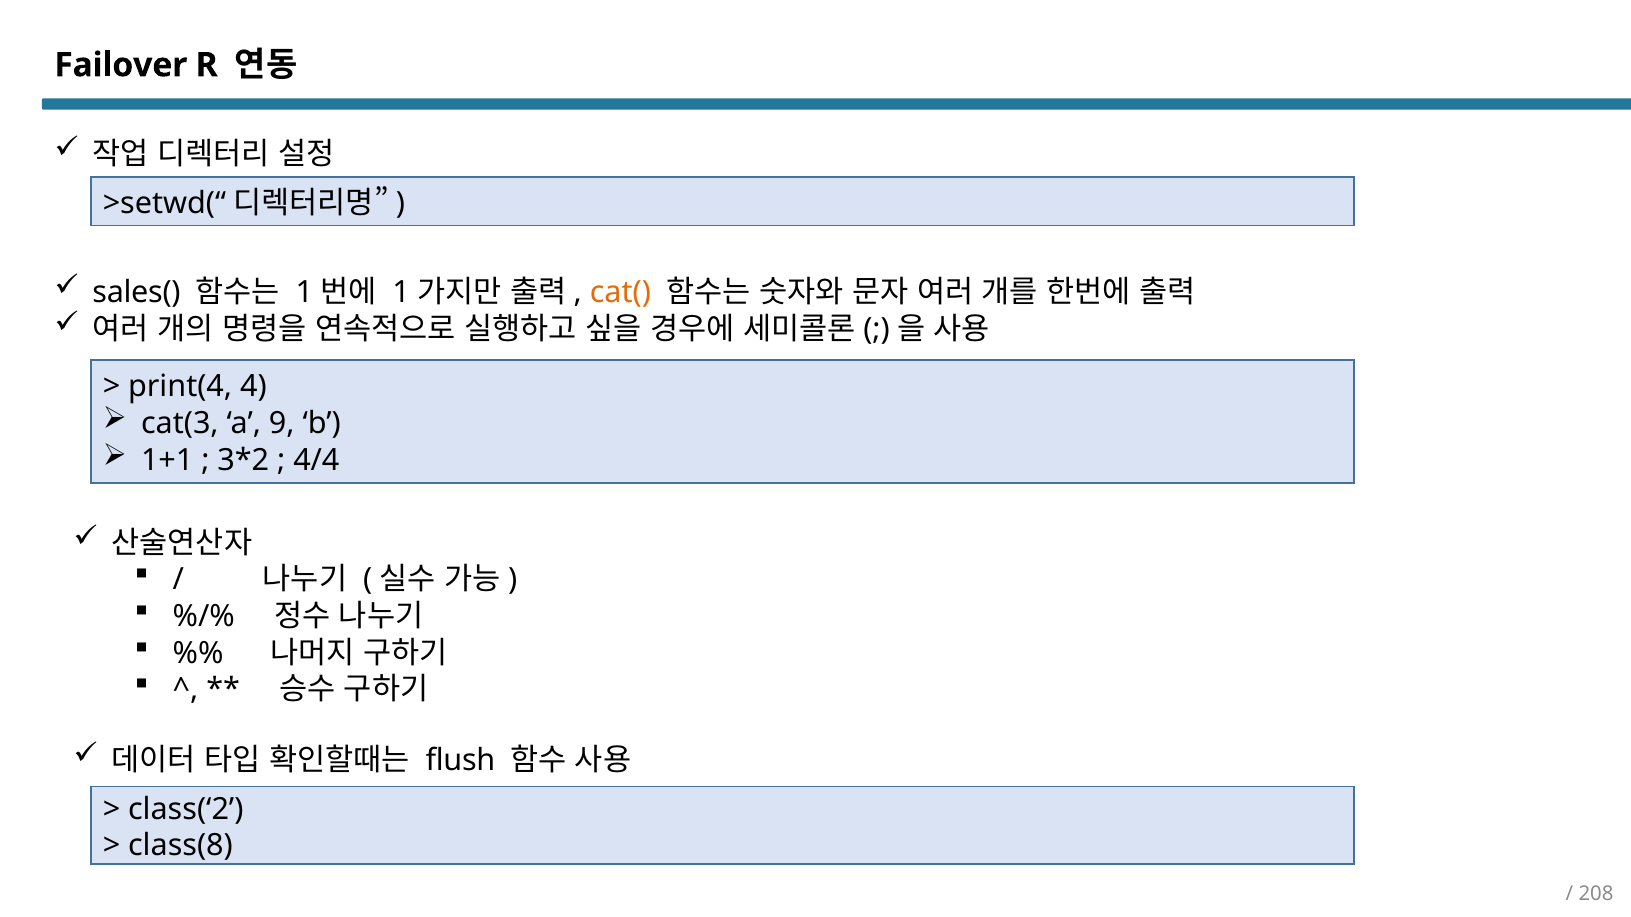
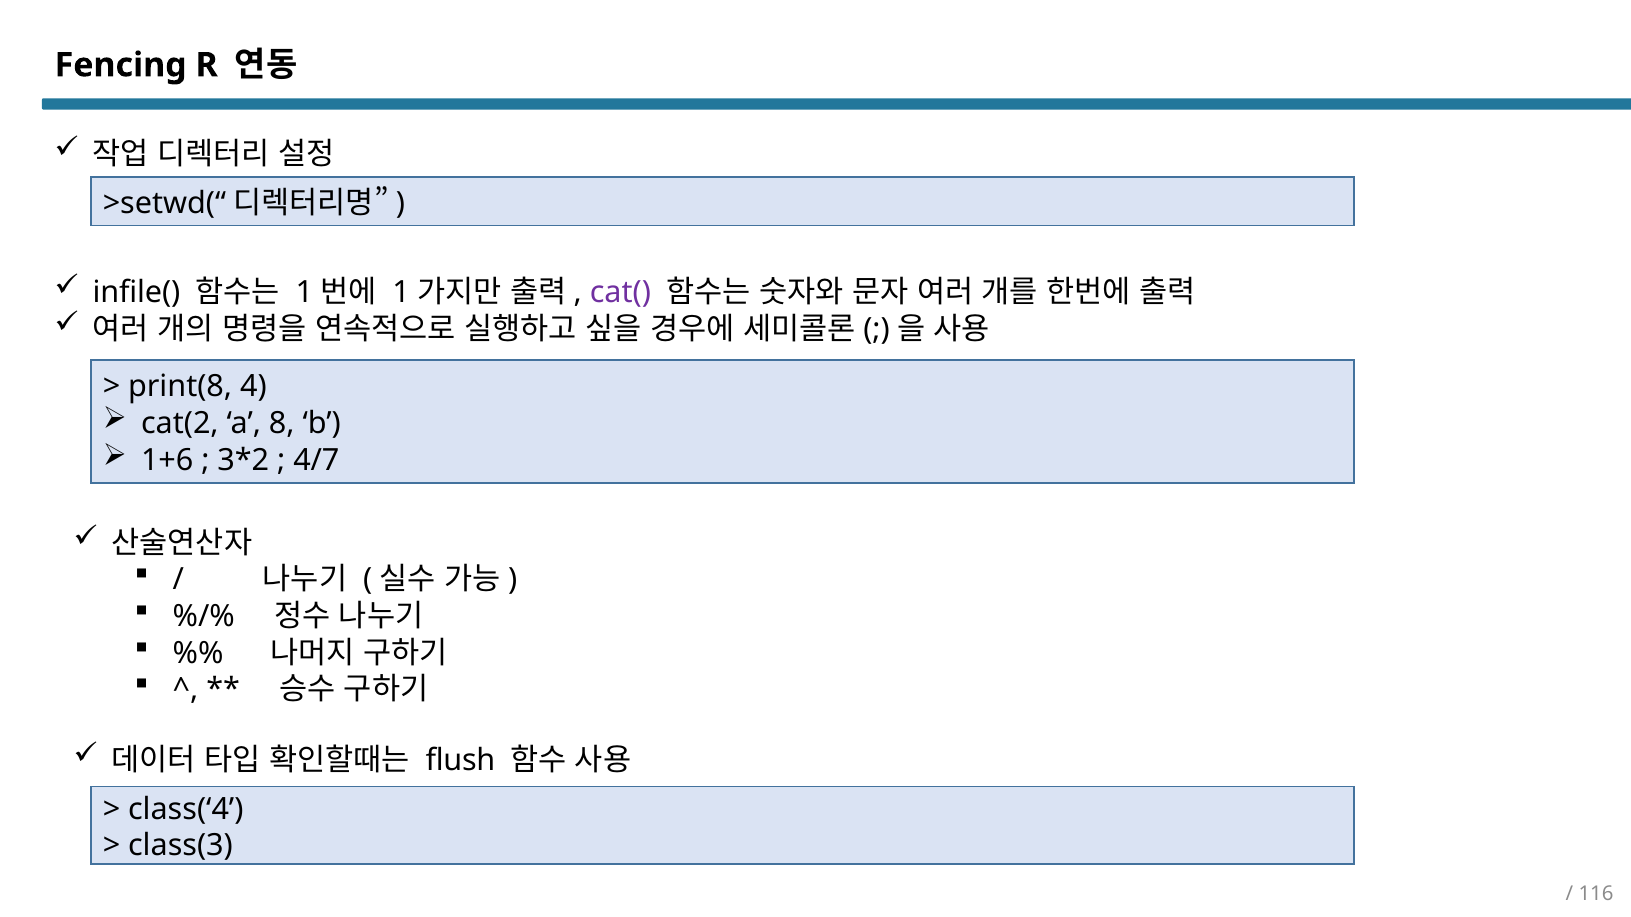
Failover: Failover -> Fencing
sales(: sales( -> infile(
cat( colour: orange -> purple
print(4: print(4 -> print(8
cat(3: cat(3 -> cat(2
9: 9 -> 8
1+1: 1+1 -> 1+6
4/4: 4/4 -> 4/7
class(‘2: class(‘2 -> class(‘4
class(8: class(8 -> class(3
208: 208 -> 116
